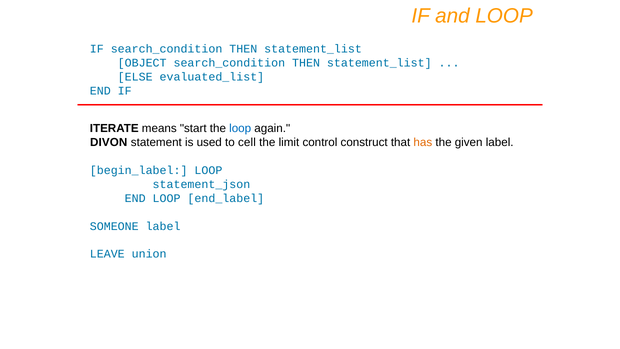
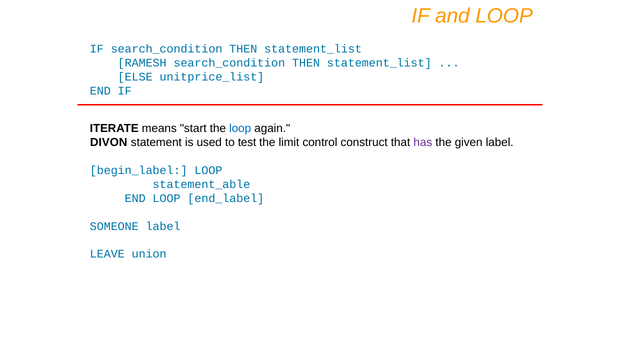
OBJECT: OBJECT -> RAMESH
evaluated_list: evaluated_list -> unitprice_list
cell: cell -> test
has colour: orange -> purple
statement_json: statement_json -> statement_able
